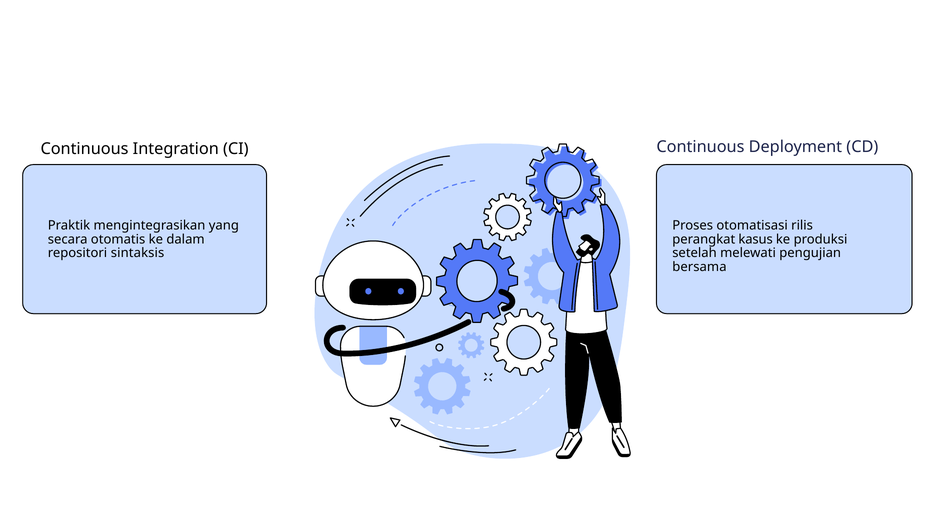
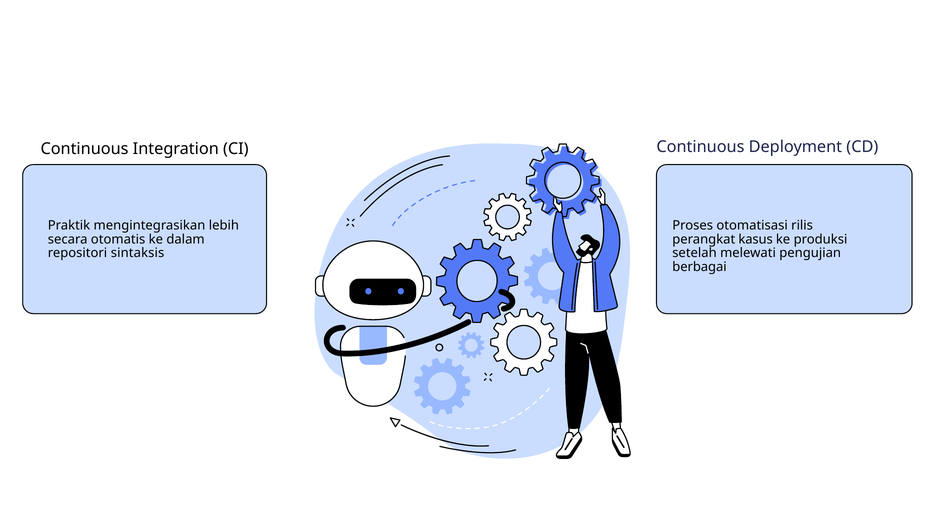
yang: yang -> lebih
bersama: bersama -> berbagai
